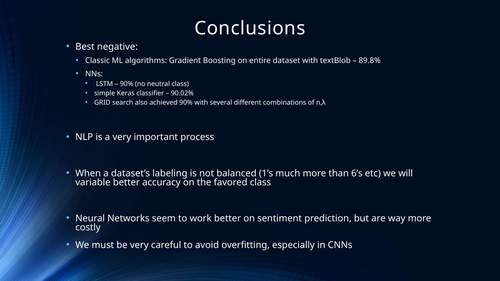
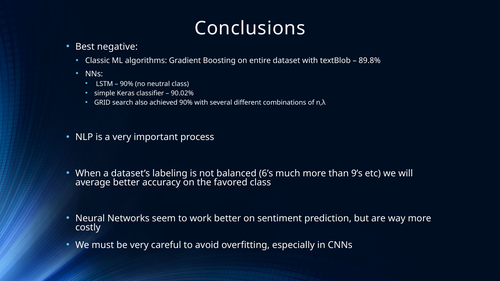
1’s: 1’s -> 6’s
6’s: 6’s -> 9’s
variable: variable -> average
